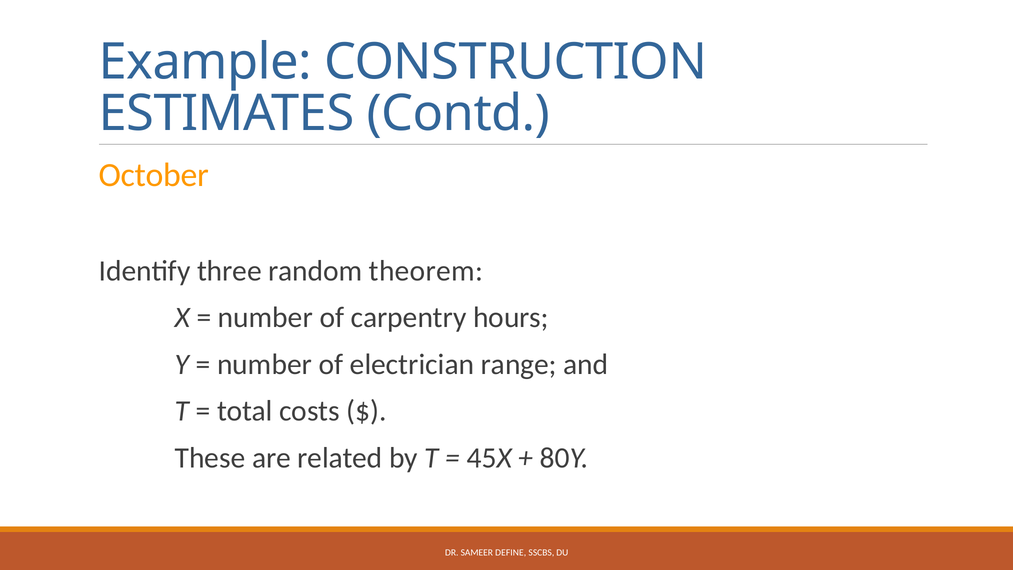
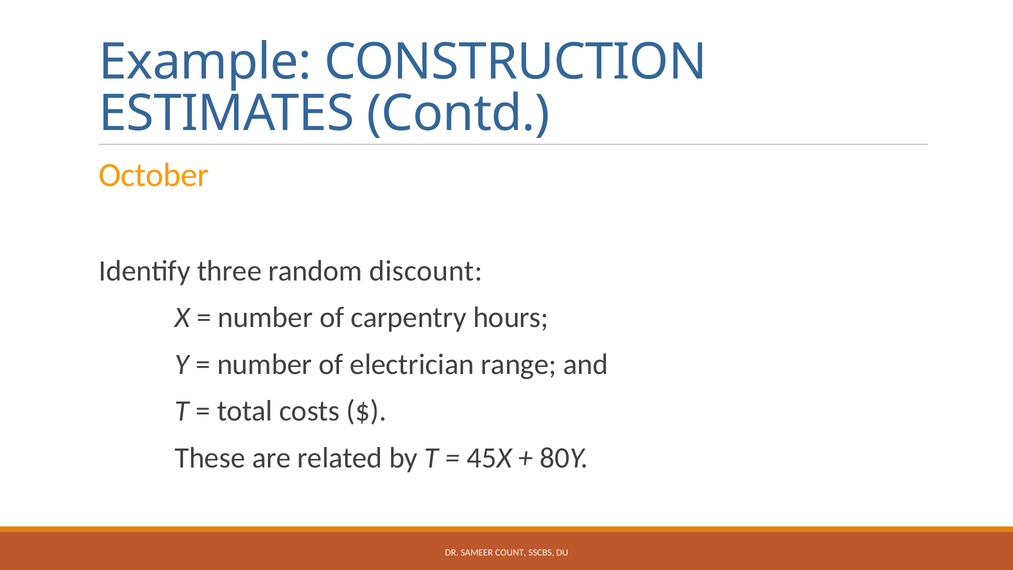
theorem: theorem -> discount
DEFINE: DEFINE -> COUNT
